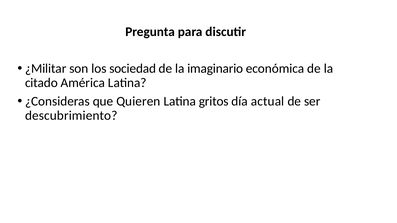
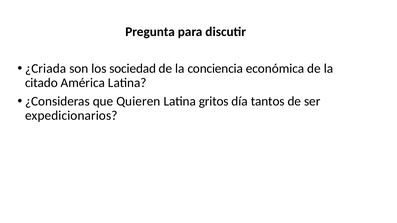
¿Militar: ¿Militar -> ¿Criada
imaginario: imaginario -> conciencia
actual: actual -> tantos
descubrimiento: descubrimiento -> expedicionarios
